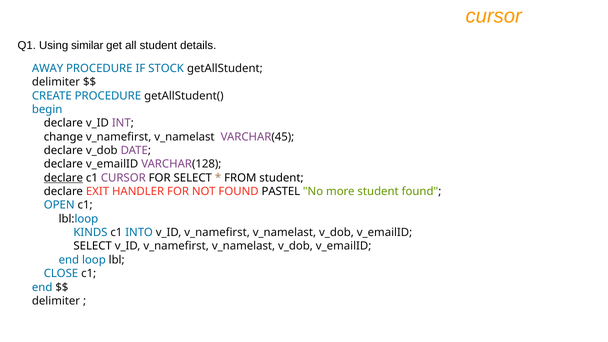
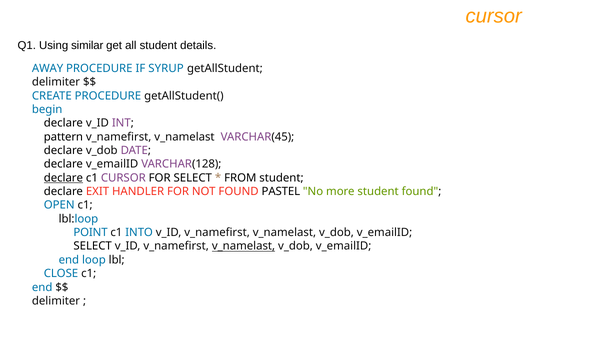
STOCK: STOCK -> SYRUP
change: change -> pattern
KINDS: KINDS -> POINT
v_namelast at (244, 246) underline: none -> present
